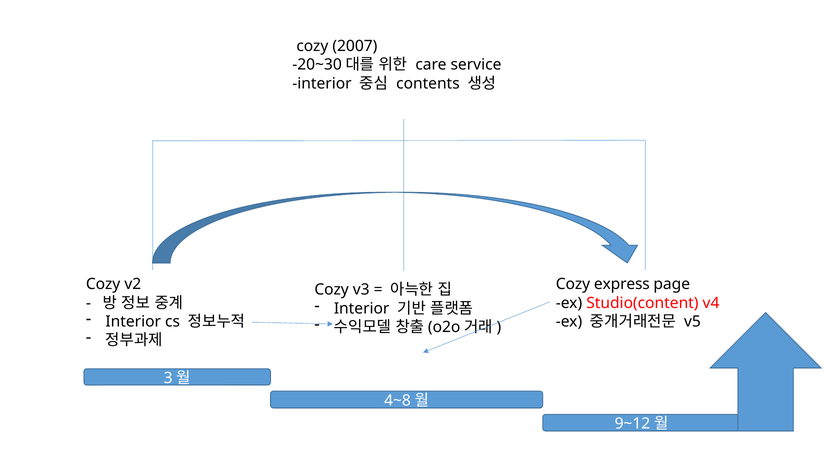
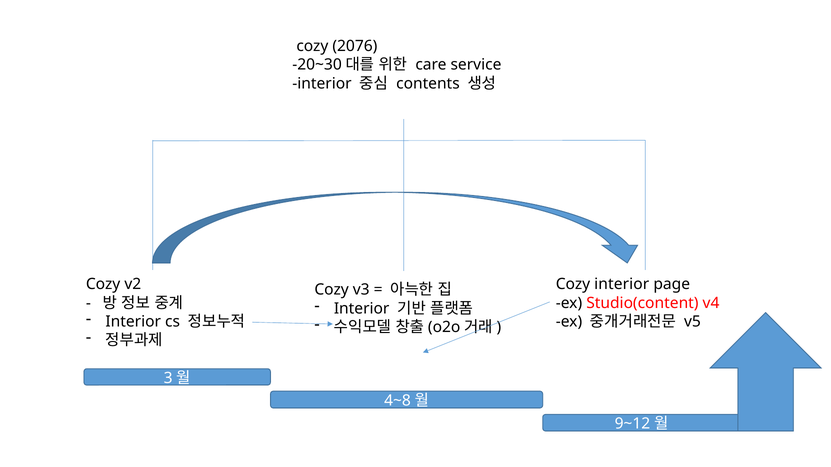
2007: 2007 -> 2076
Cozy express: express -> interior
